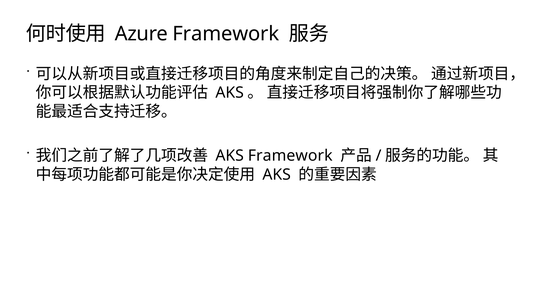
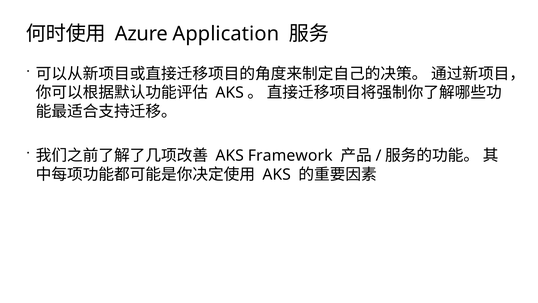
Azure Framework: Framework -> Application
